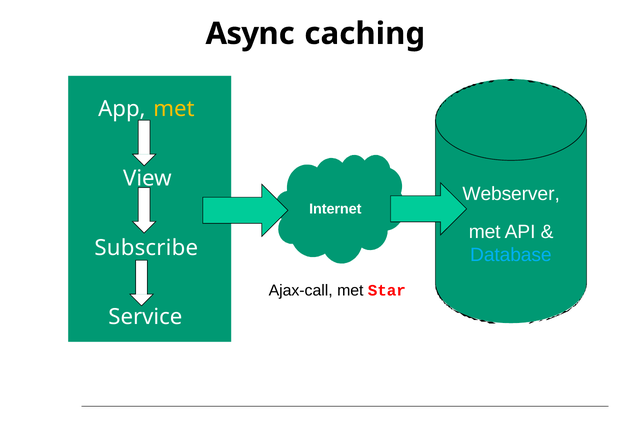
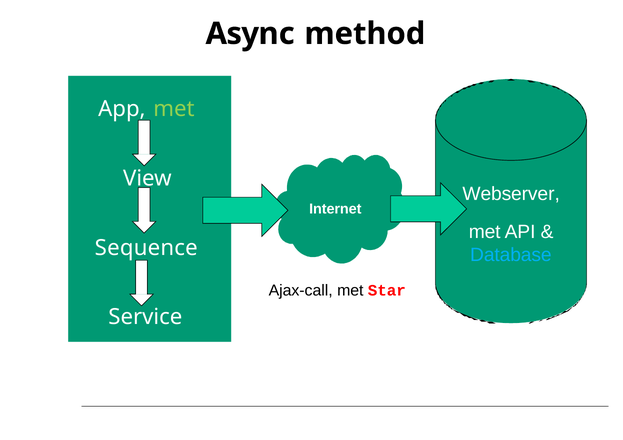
caching: caching -> method
met at (174, 109) colour: yellow -> light green
Subscribe: Subscribe -> Sequence
